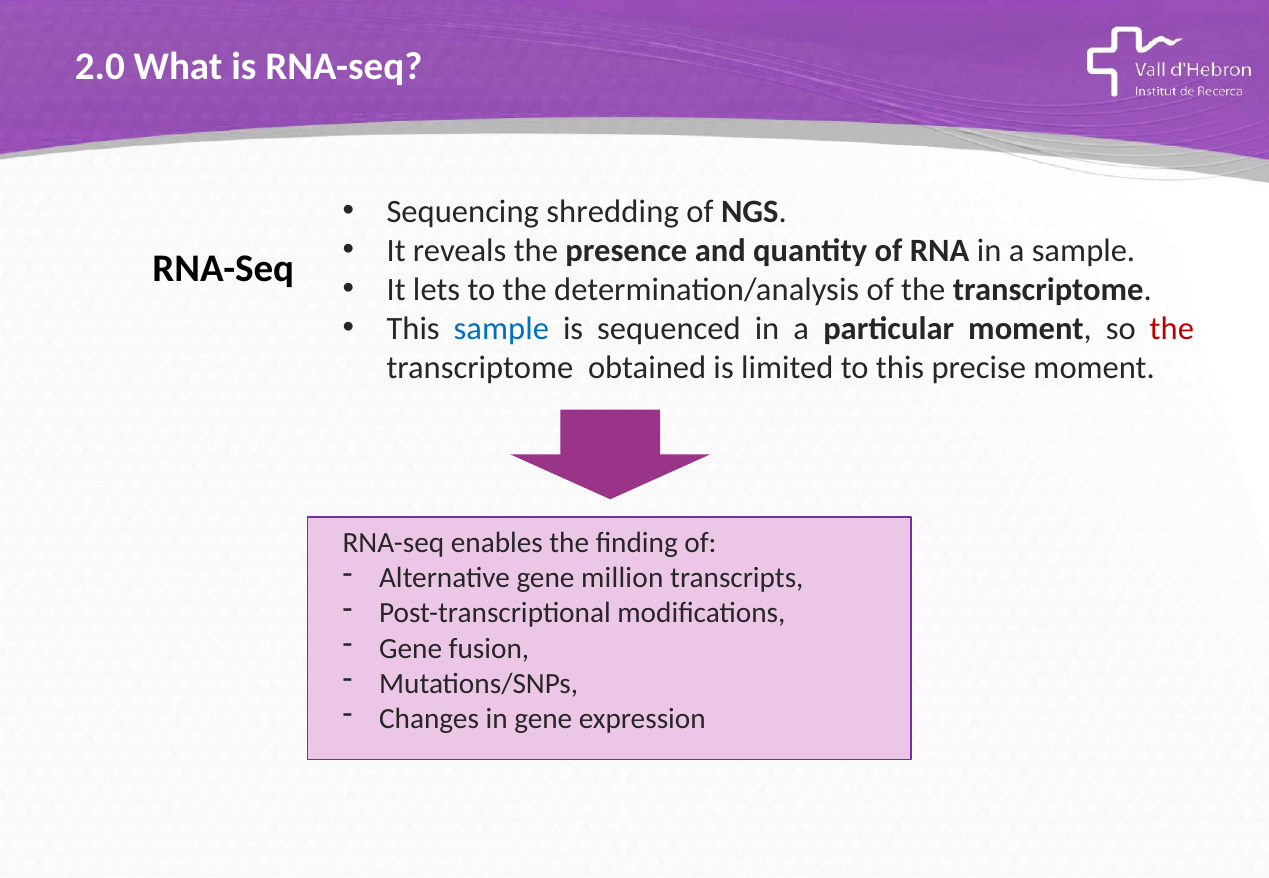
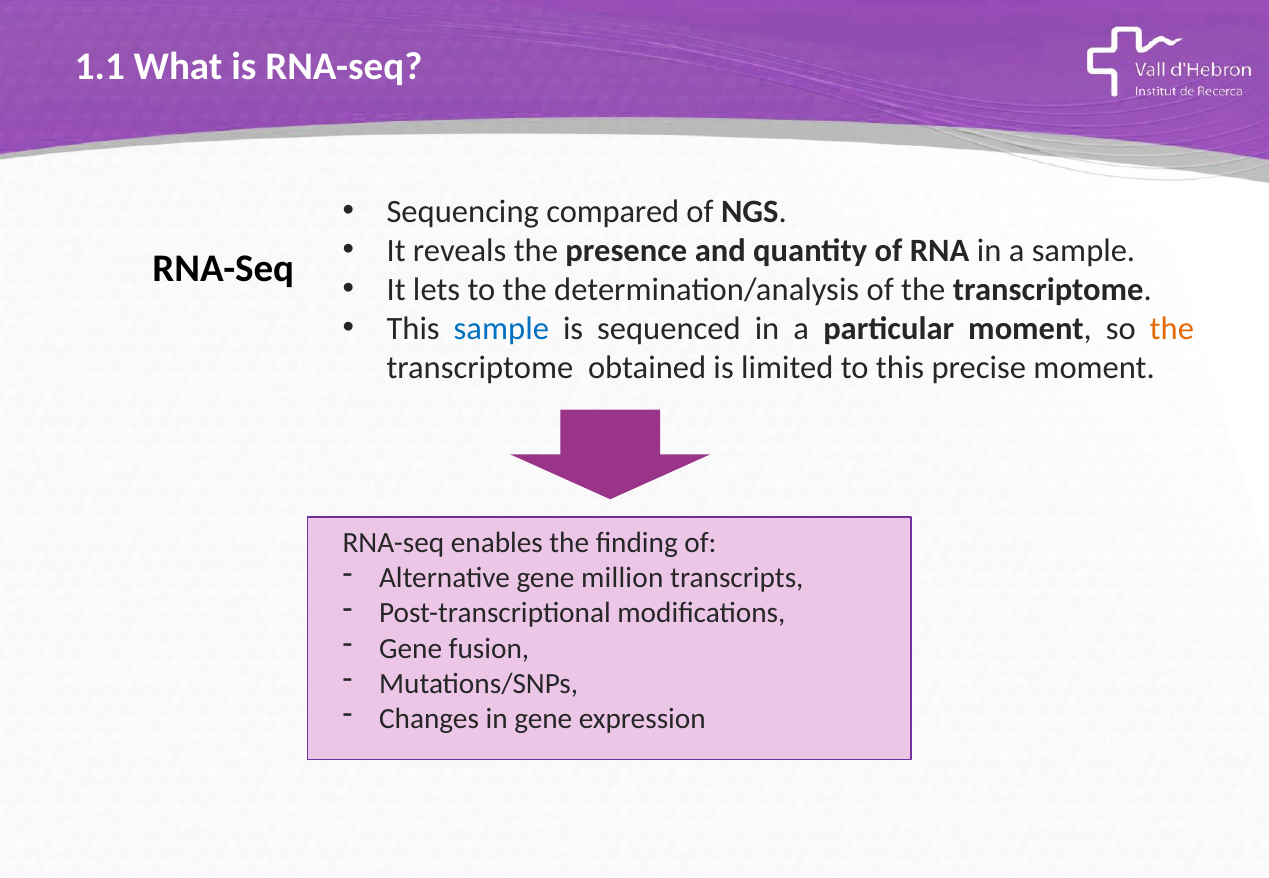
2.0: 2.0 -> 1.1
shredding: shredding -> compared
the at (1172, 329) colour: red -> orange
